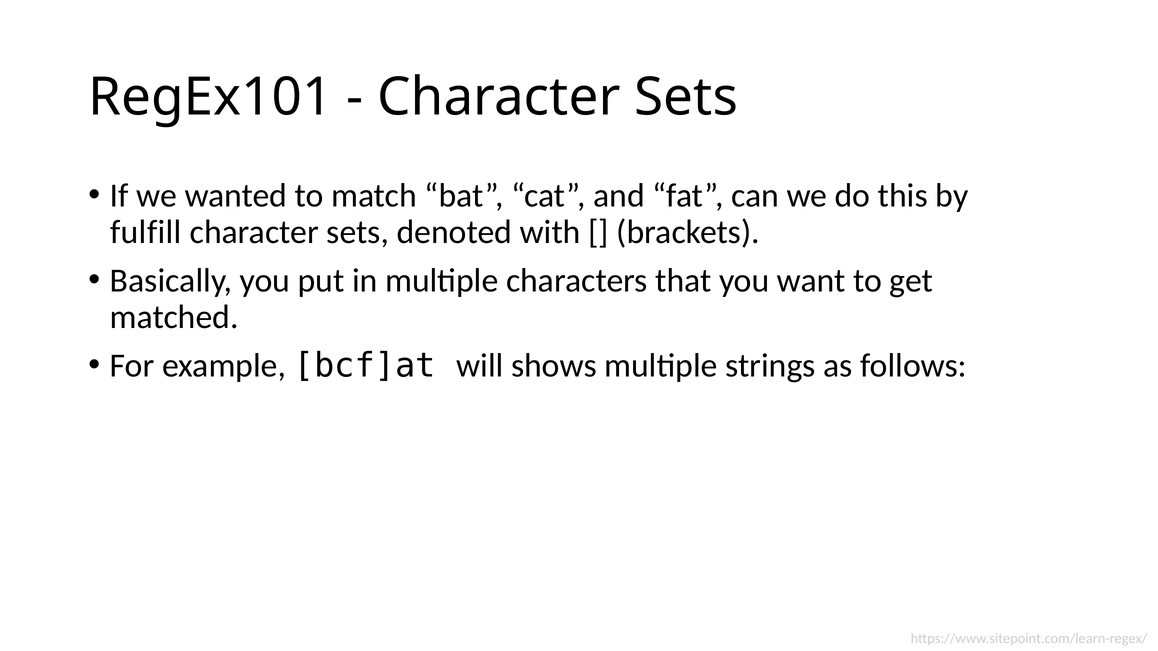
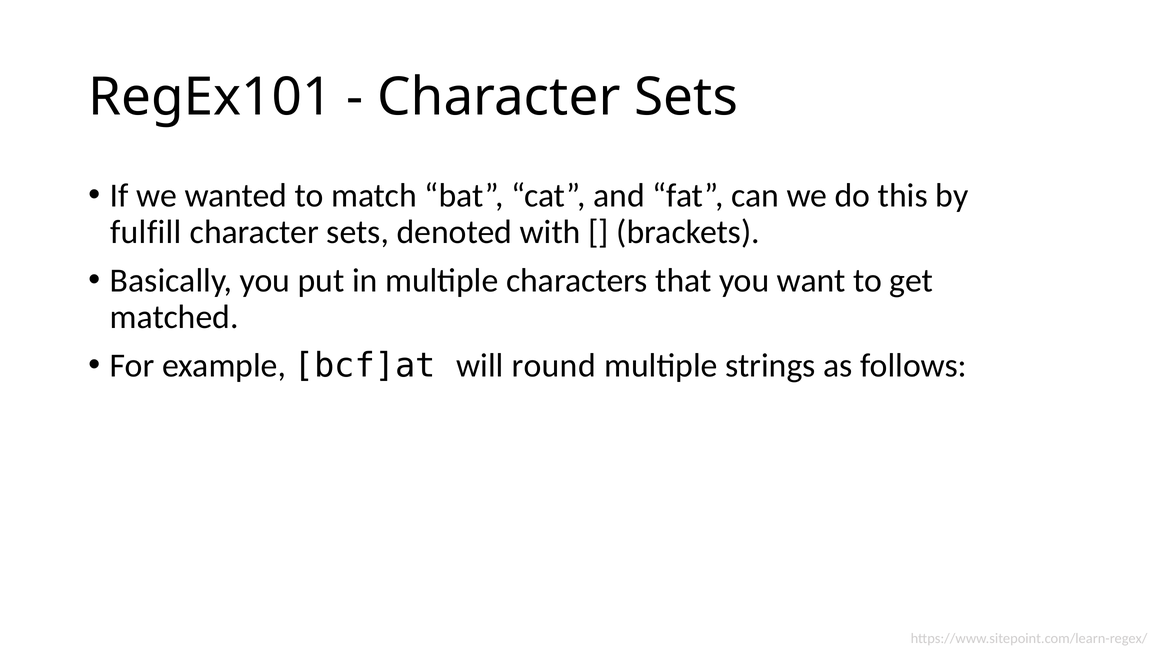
shows: shows -> round
